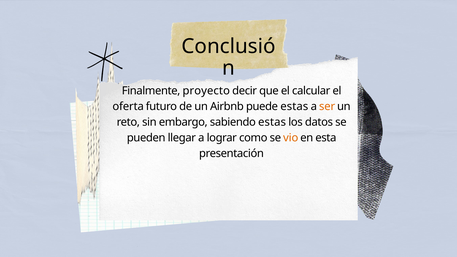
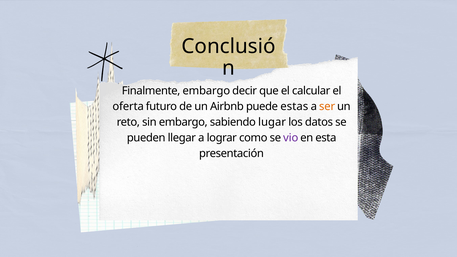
Finalmente proyecto: proyecto -> embargo
sabiendo estas: estas -> lugar
vio colour: orange -> purple
